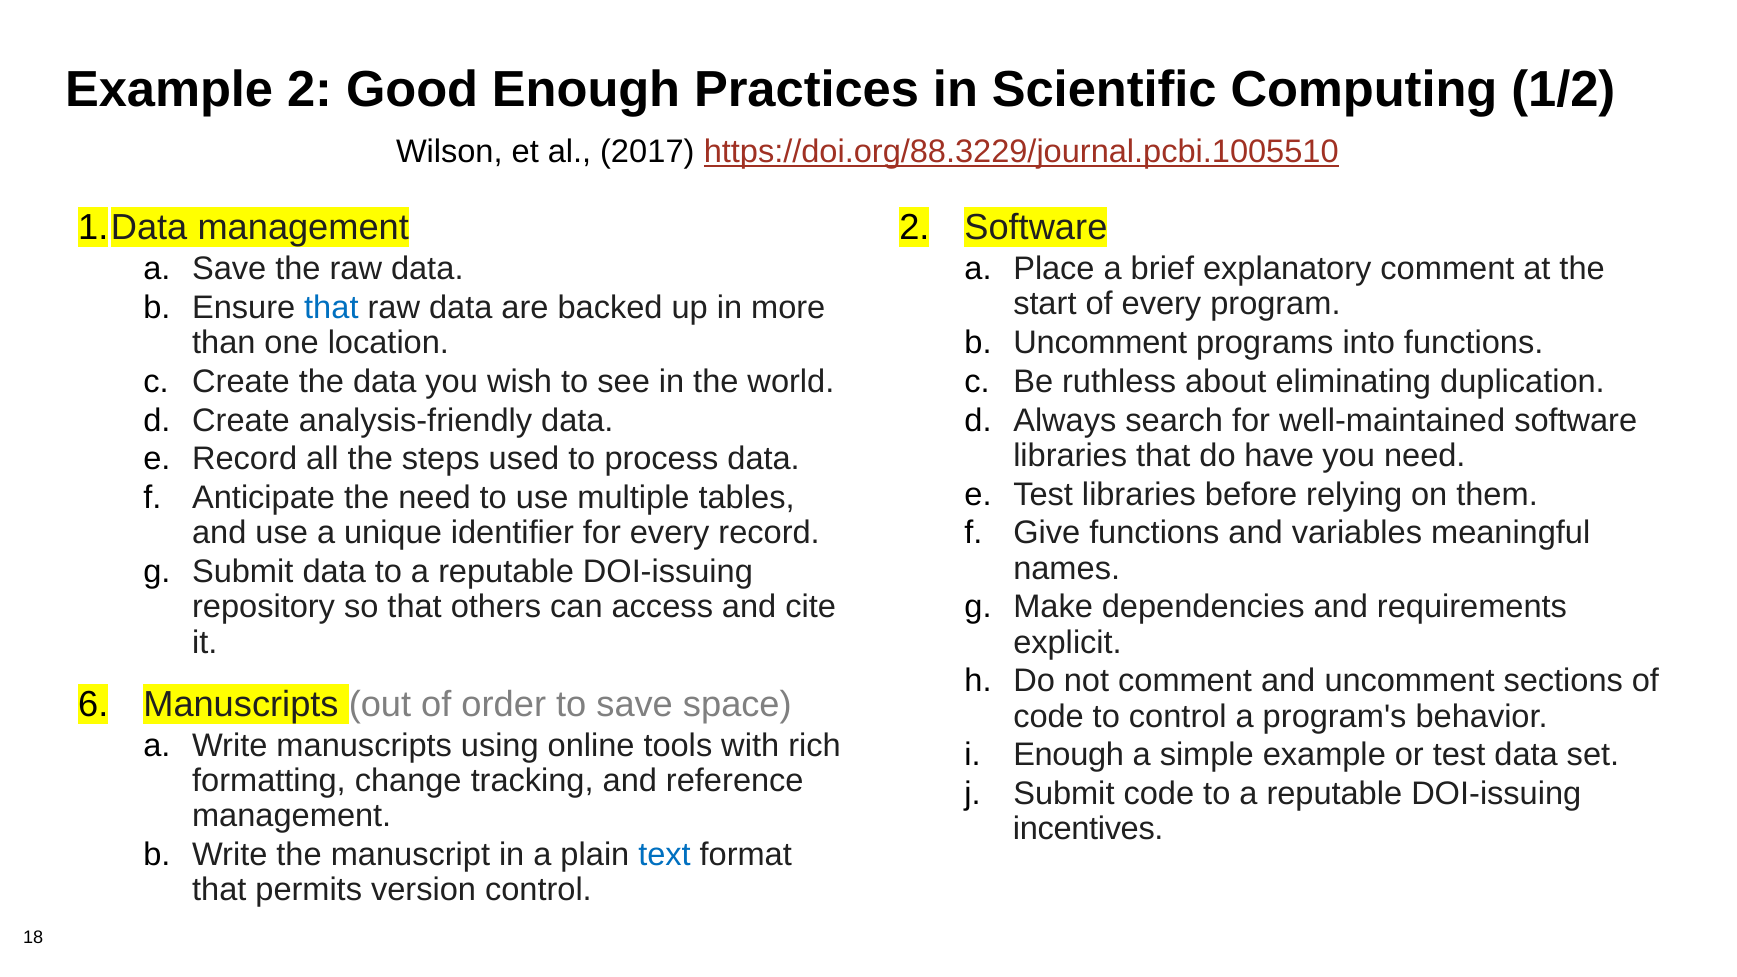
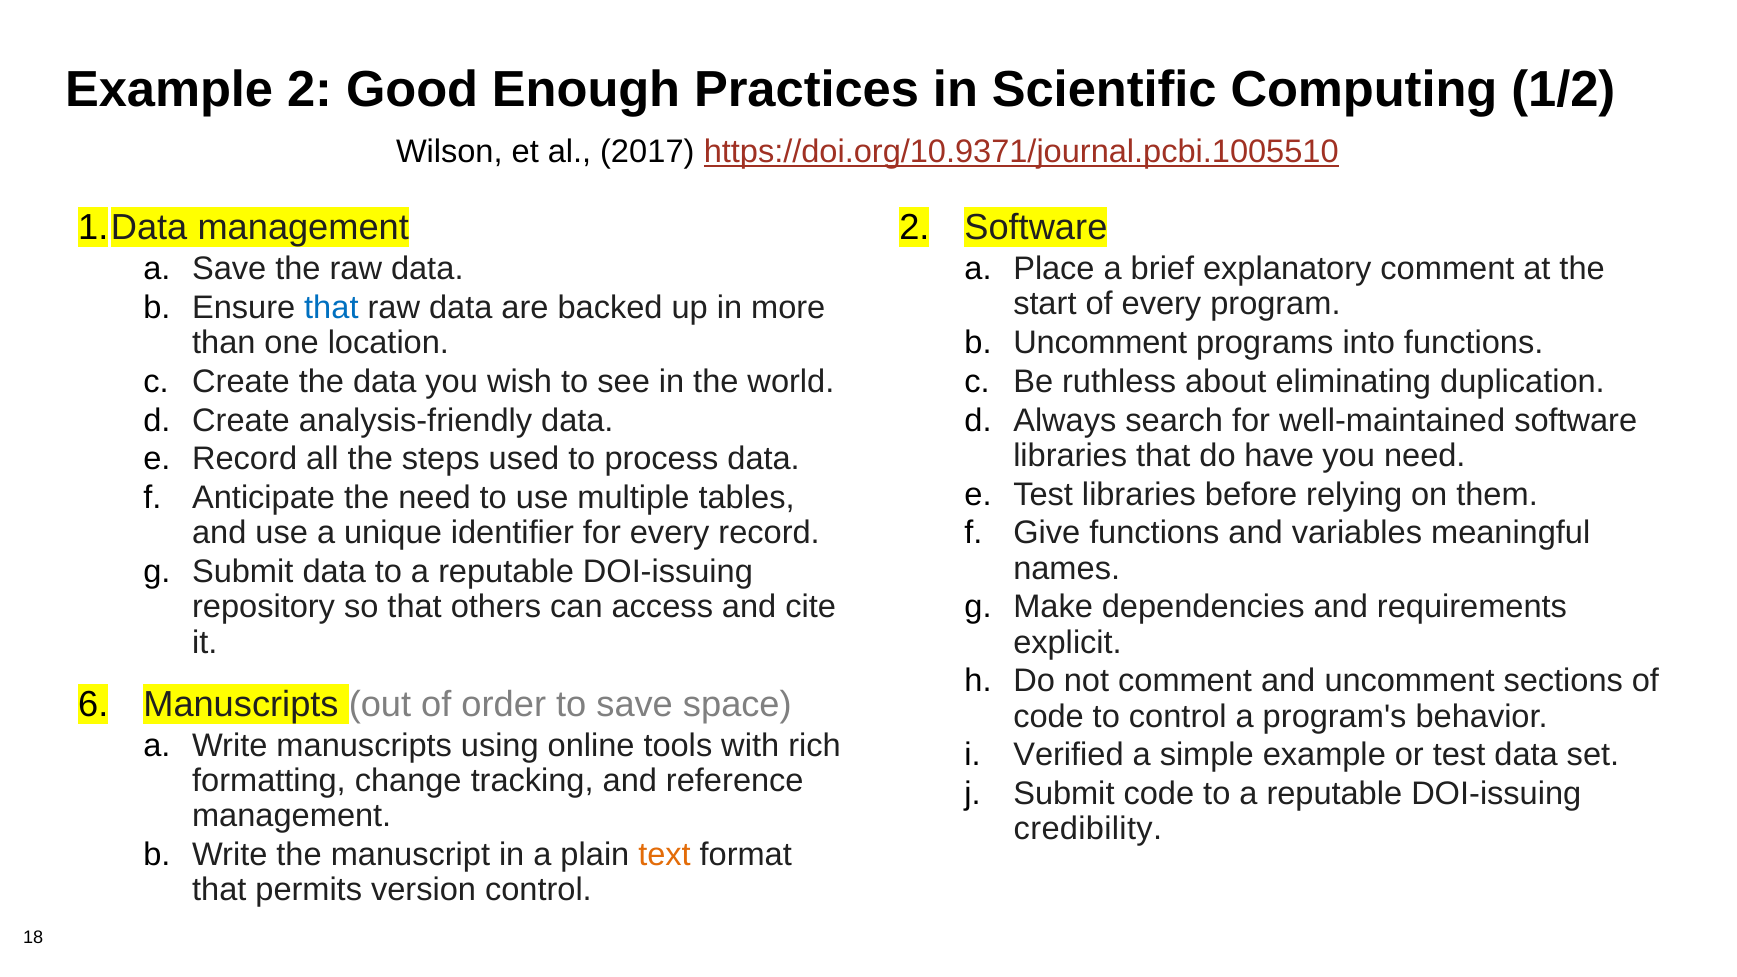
https://doi.org/88.3229/journal.pcbi.1005510: https://doi.org/88.3229/journal.pcbi.1005510 -> https://doi.org/10.9371/journal.pcbi.1005510
Enough at (1069, 755): Enough -> Verified
incentives: incentives -> credibility
text colour: blue -> orange
